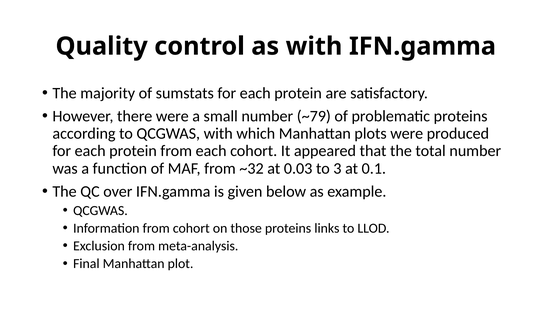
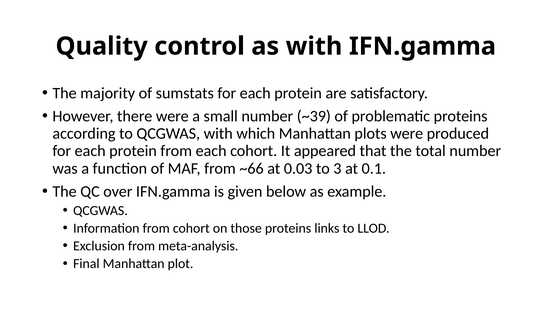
~79: ~79 -> ~39
~32: ~32 -> ~66
